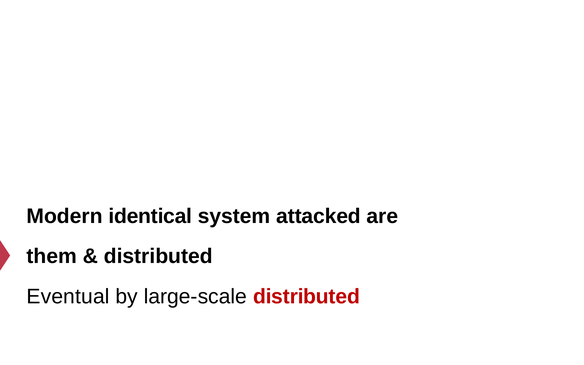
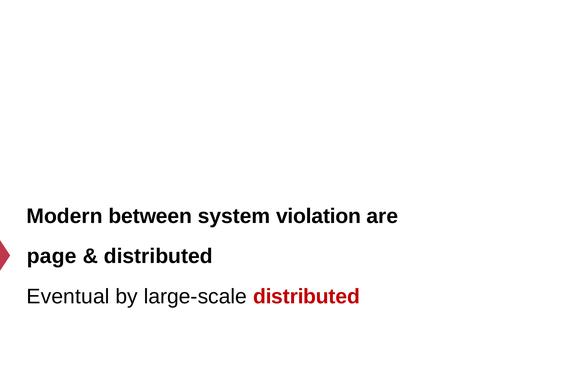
identical: identical -> between
attacked: attacked -> violation
them: them -> page
